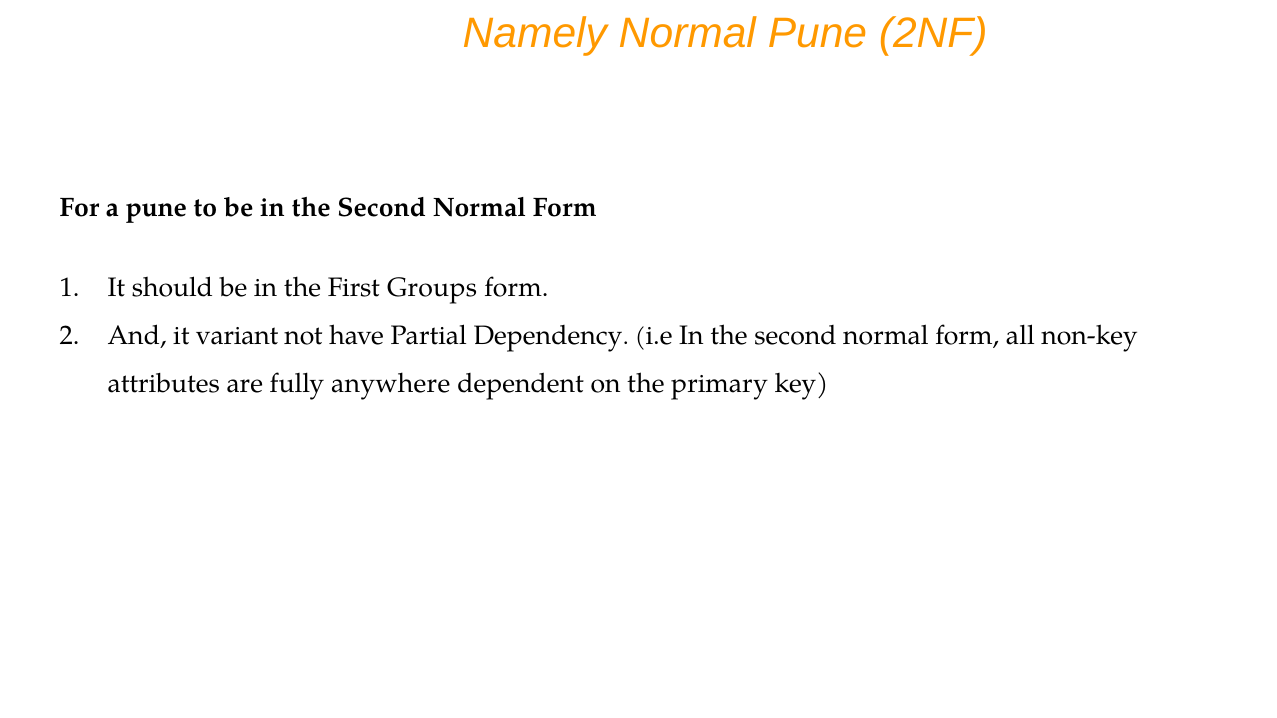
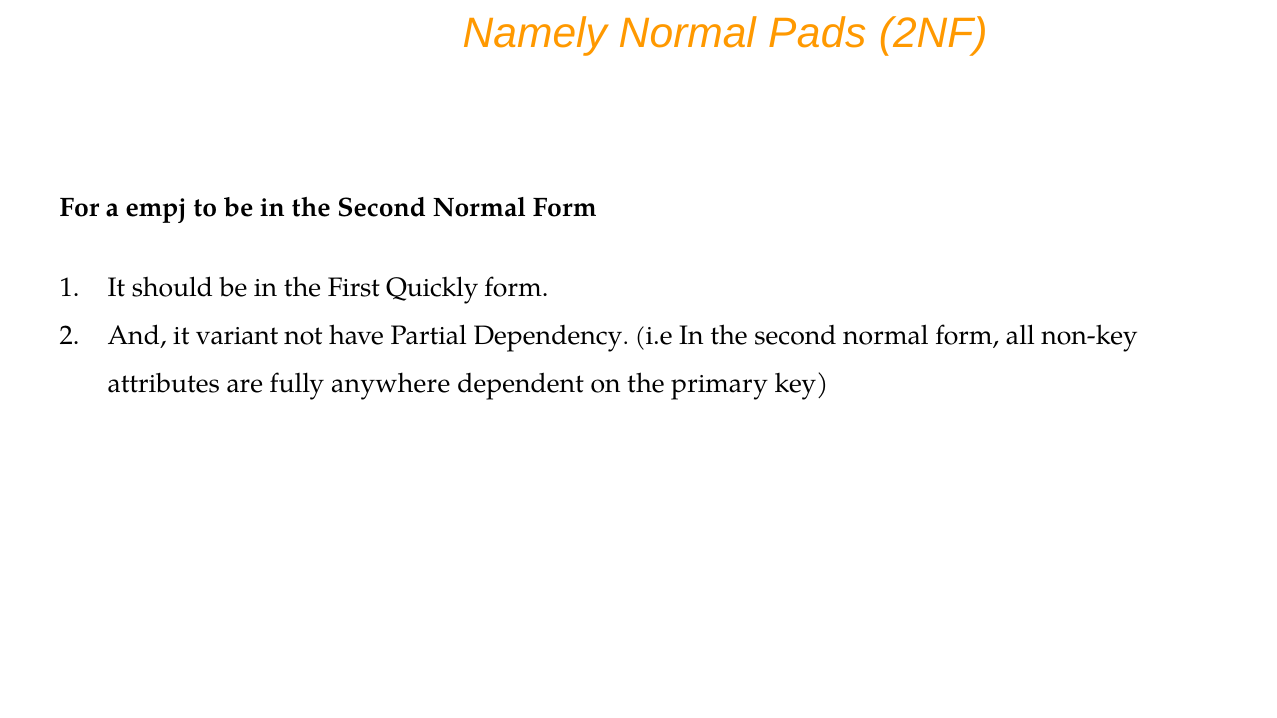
Normal Pune: Pune -> Pads
a pune: pune -> empj
Groups: Groups -> Quickly
